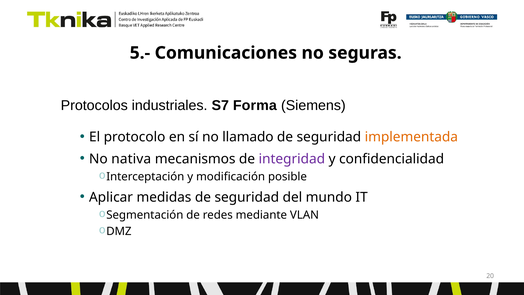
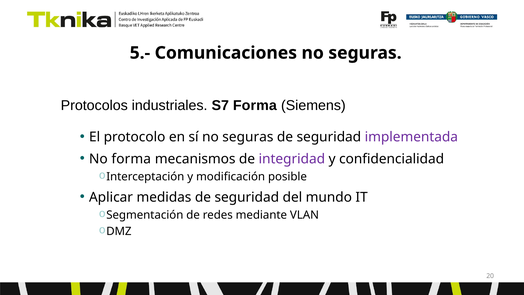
sí no llamado: llamado -> seguras
implementada colour: orange -> purple
No nativa: nativa -> forma
